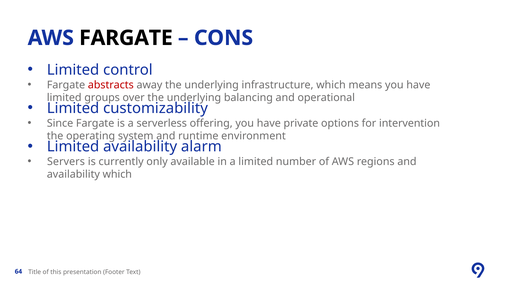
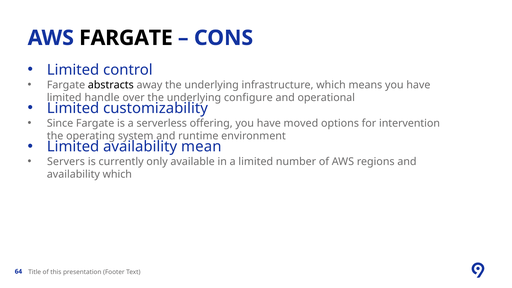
abstracts colour: red -> black
groups: groups -> handle
balancing: balancing -> configure
private: private -> moved
alarm: alarm -> mean
